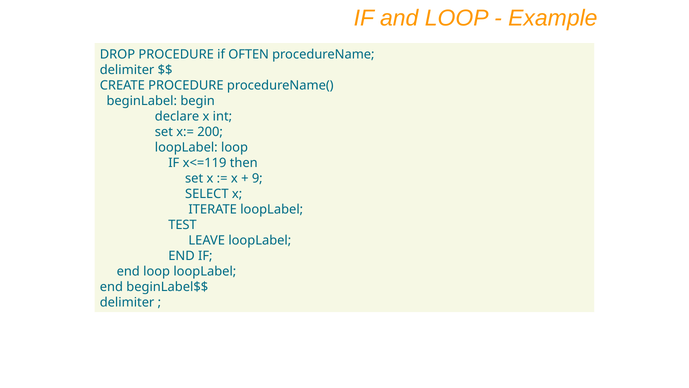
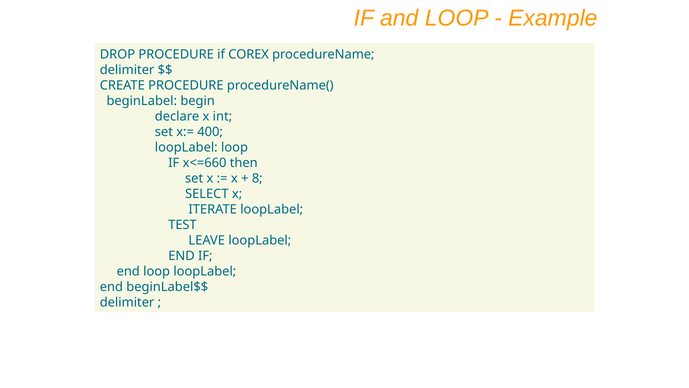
OFTEN: OFTEN -> COREX
200: 200 -> 400
x<=119: x<=119 -> x<=660
9: 9 -> 8
